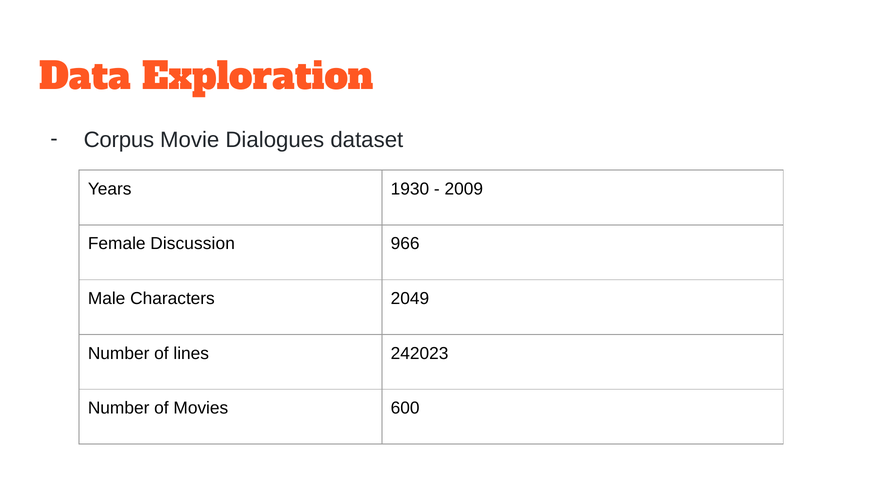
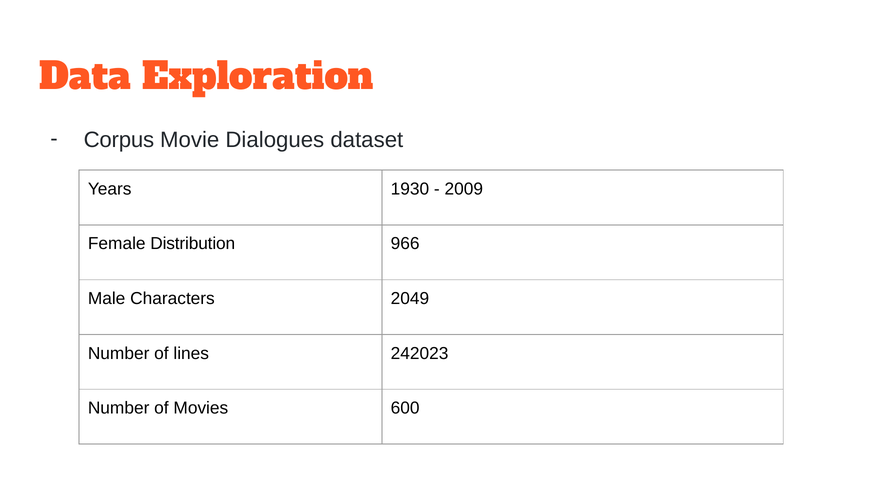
Discussion: Discussion -> Distribution
